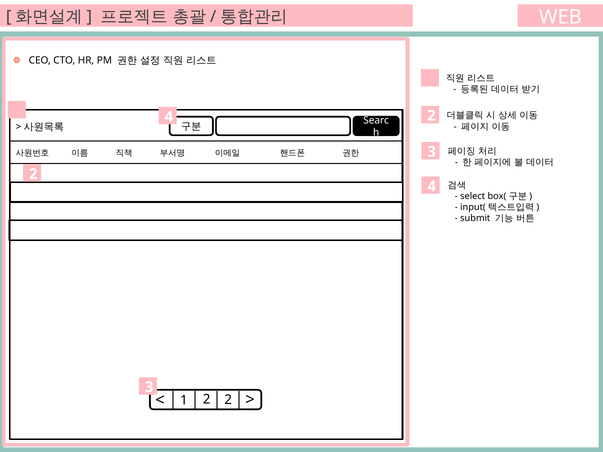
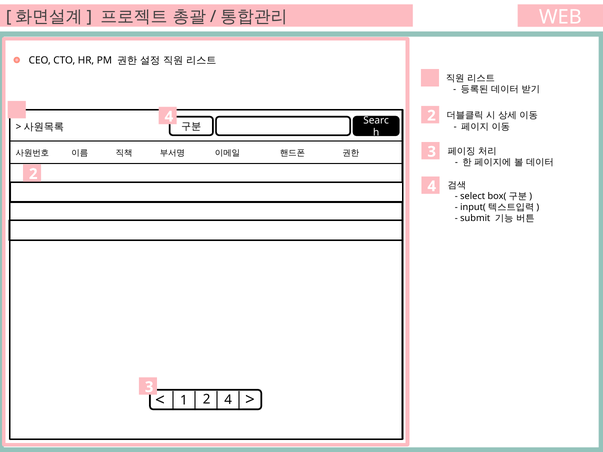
2 2: 2 -> 4
